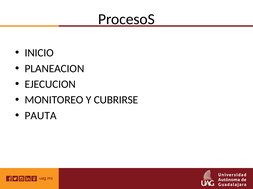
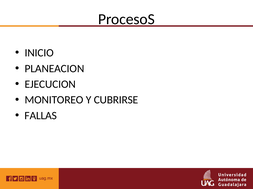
PAUTA: PAUTA -> FALLAS
